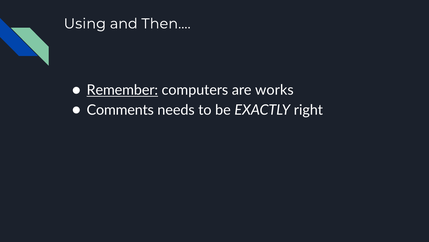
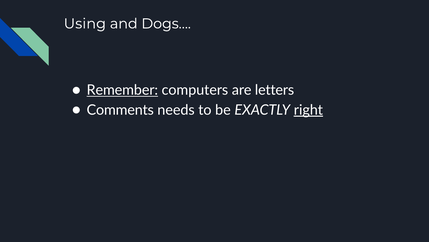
Then…: Then… -> Dogs…
works: works -> letters
right underline: none -> present
